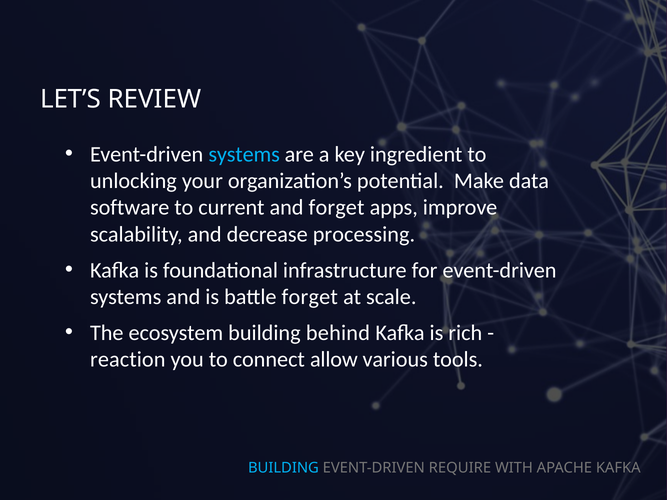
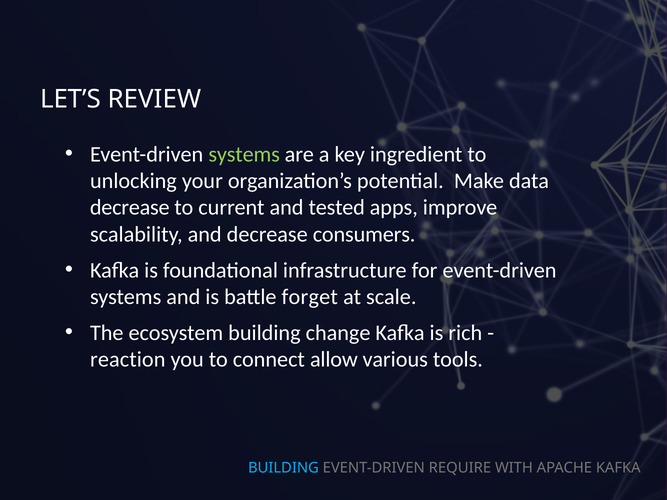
systems at (244, 154) colour: light blue -> light green
software at (130, 208): software -> decrease
and forget: forget -> tested
processing: processing -> consumers
behind: behind -> change
